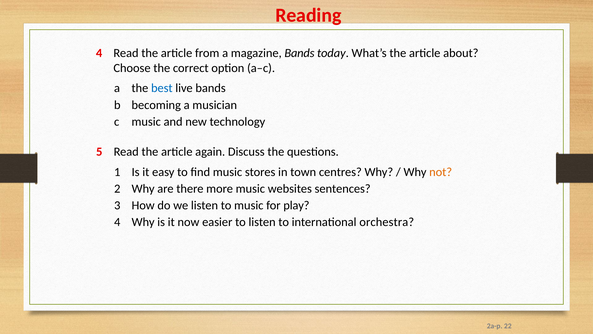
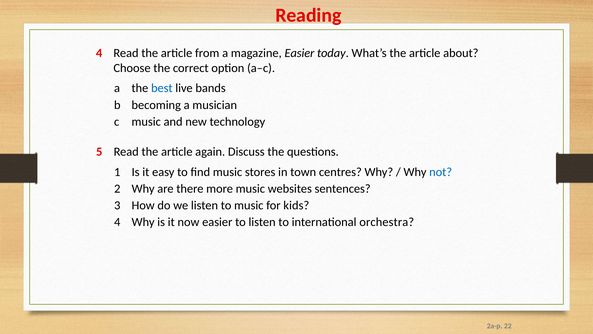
magazine Bands: Bands -> Easier
not colour: orange -> blue
play: play -> kids
